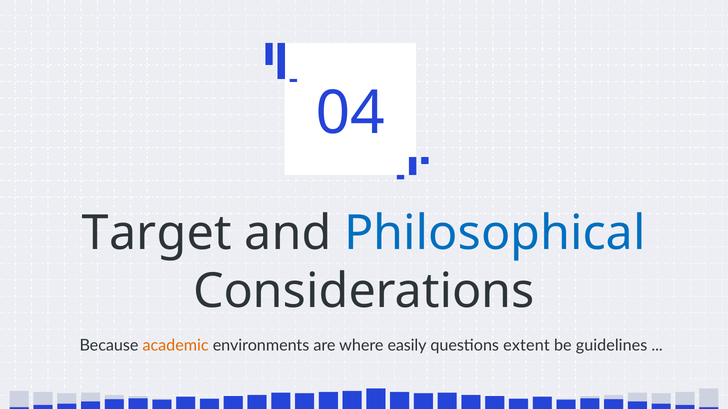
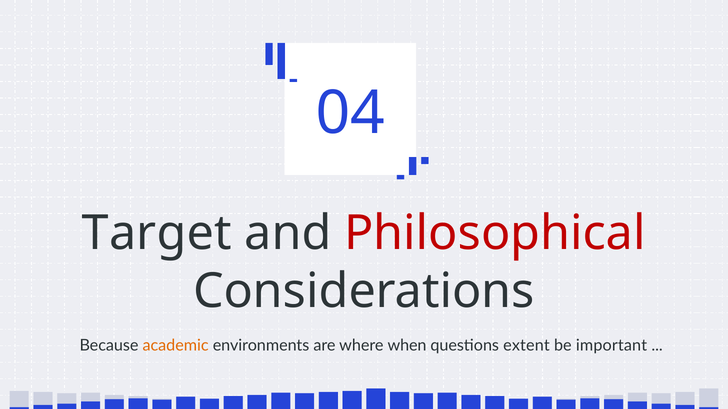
Philosophical colour: blue -> red
easily: easily -> when
guidelines: guidelines -> important
